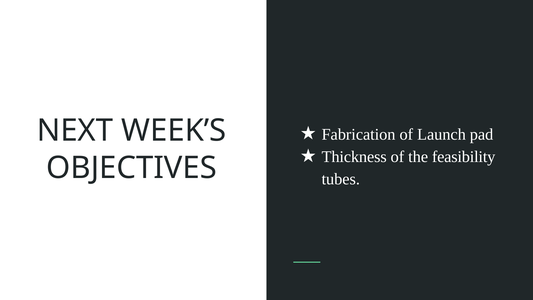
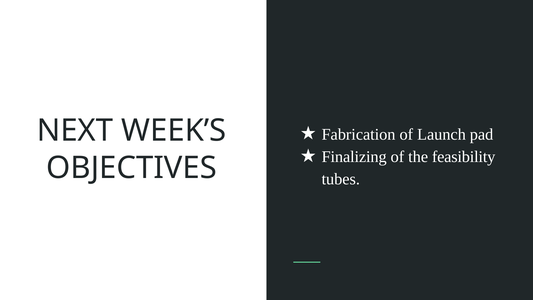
Thickness: Thickness -> Finalizing
